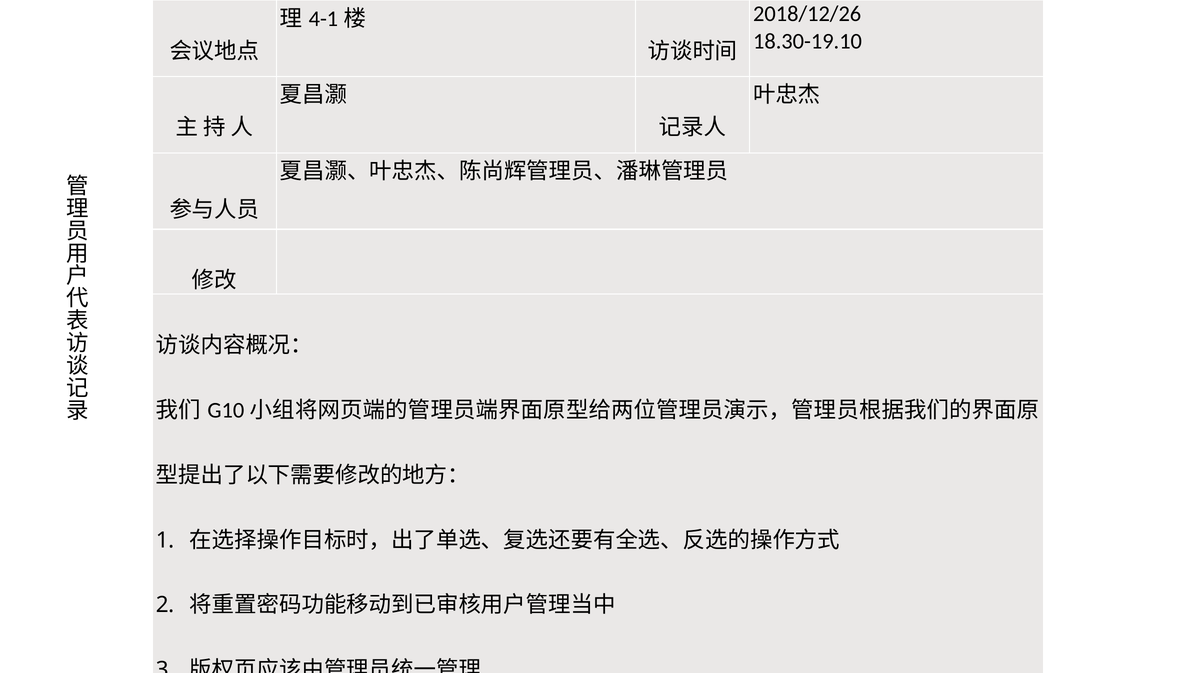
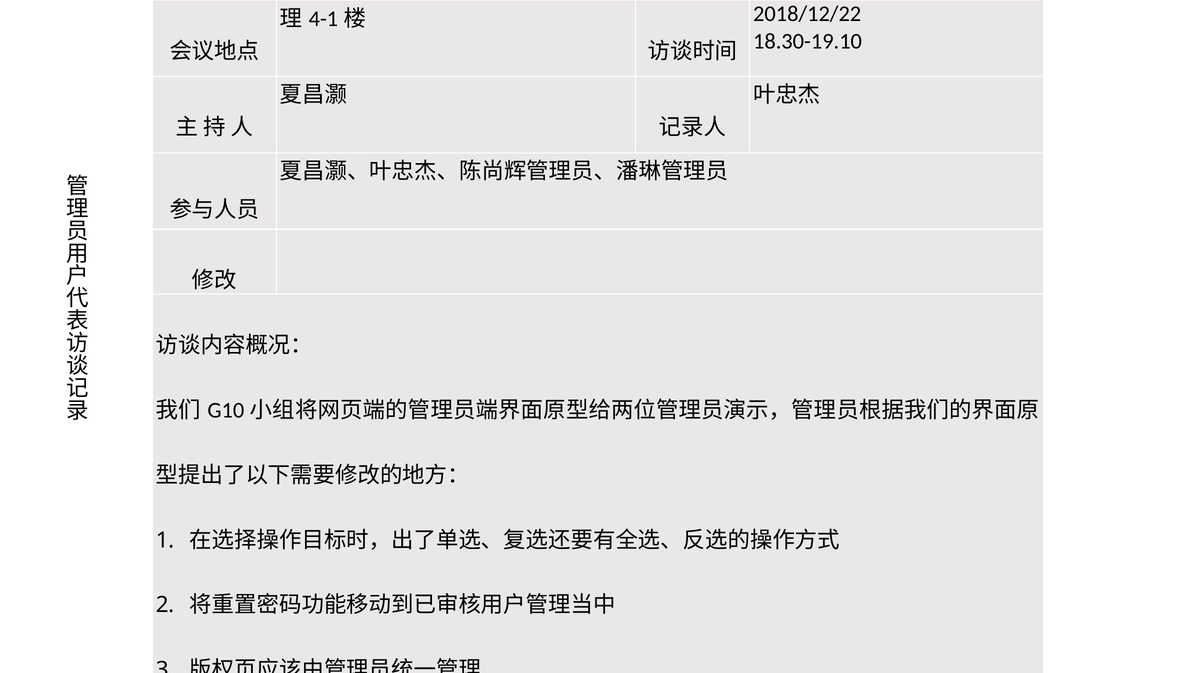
2018/12/26: 2018/12/26 -> 2018/12/22
